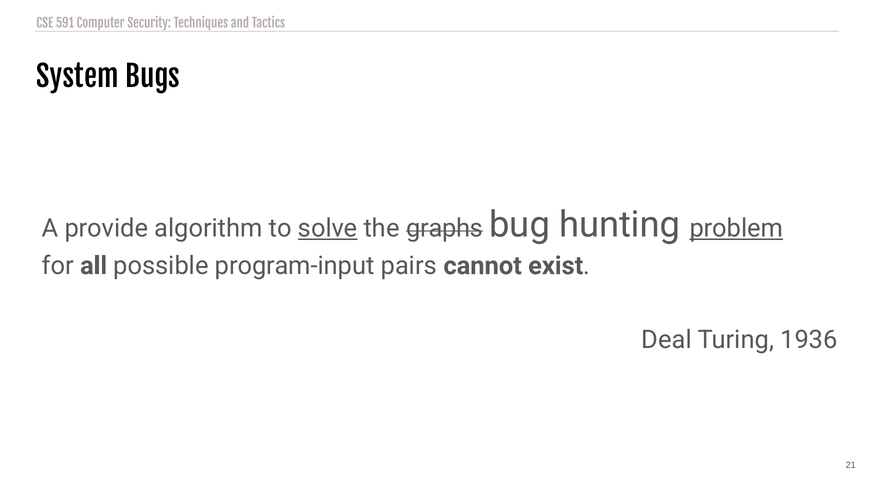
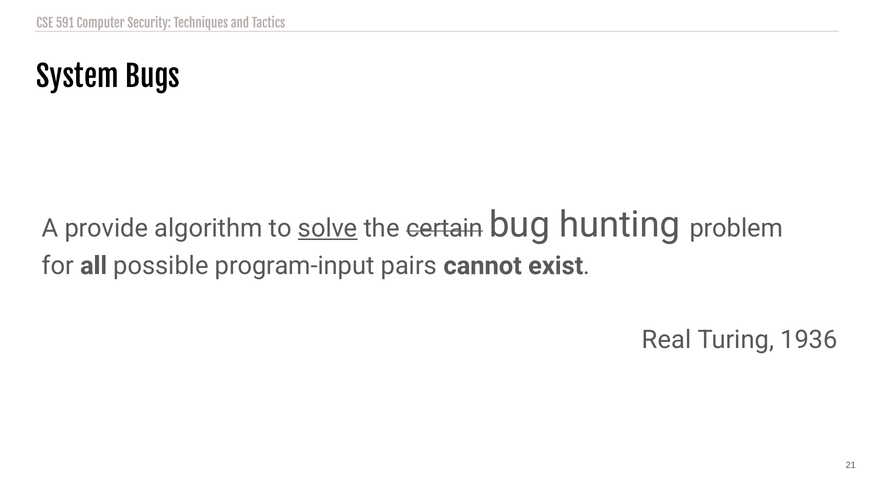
graphs: graphs -> certain
problem underline: present -> none
Deal: Deal -> Real
